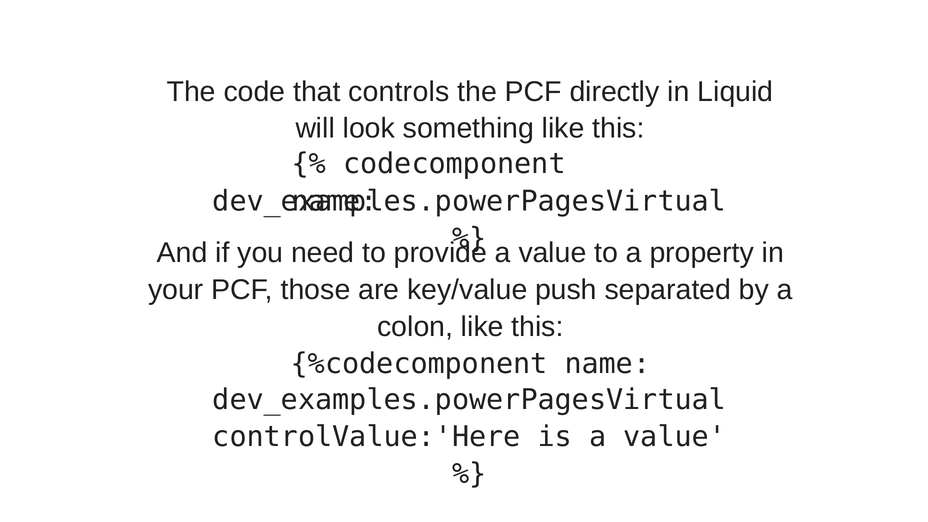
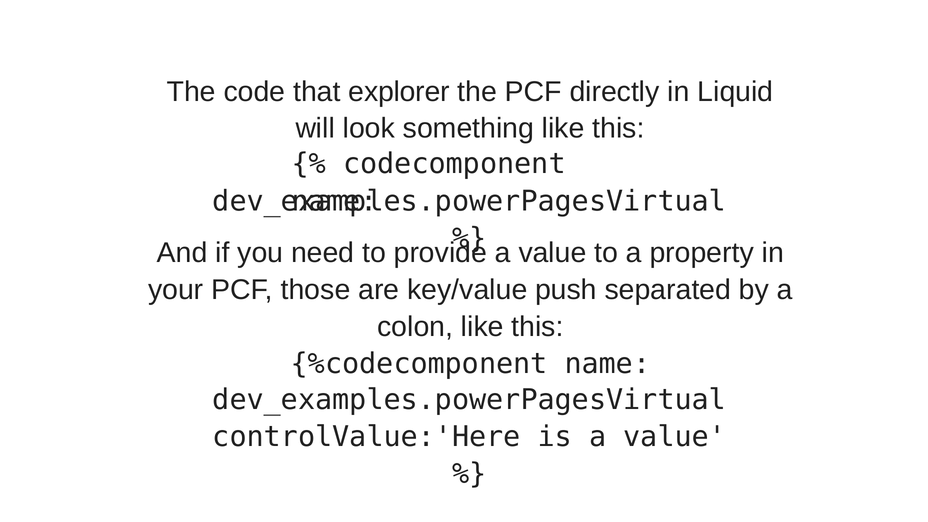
controls: controls -> explorer
